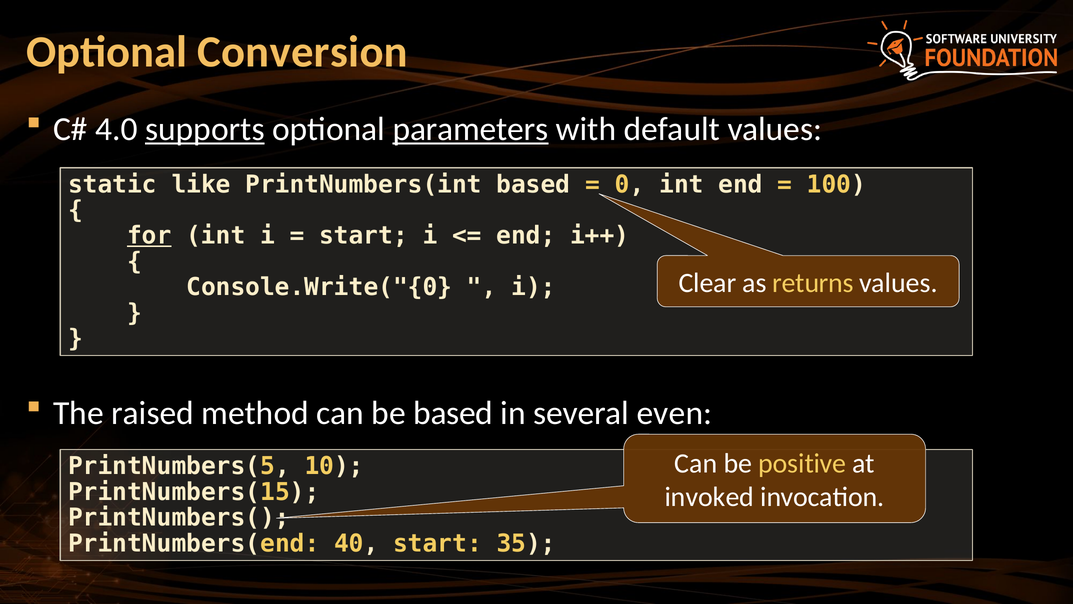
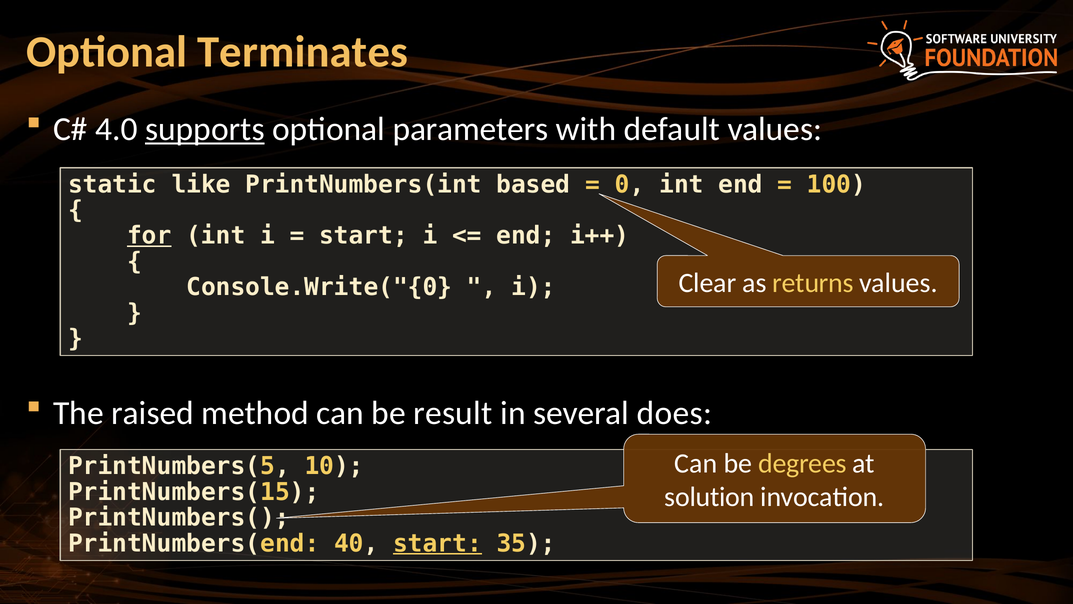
Conversion: Conversion -> Terminates
parameters underline: present -> none
be based: based -> result
even: even -> does
positive: positive -> degrees
invoked: invoked -> solution
start at (438, 543) underline: none -> present
